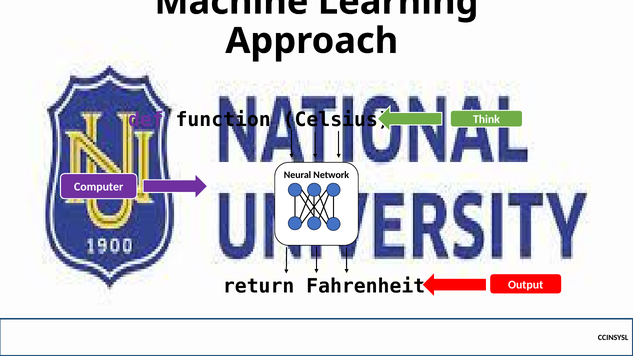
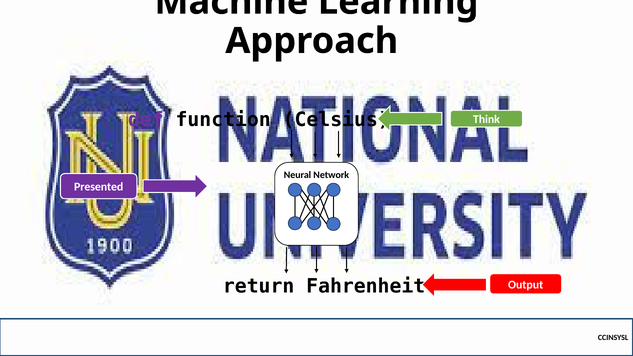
Computer: Computer -> Presented
